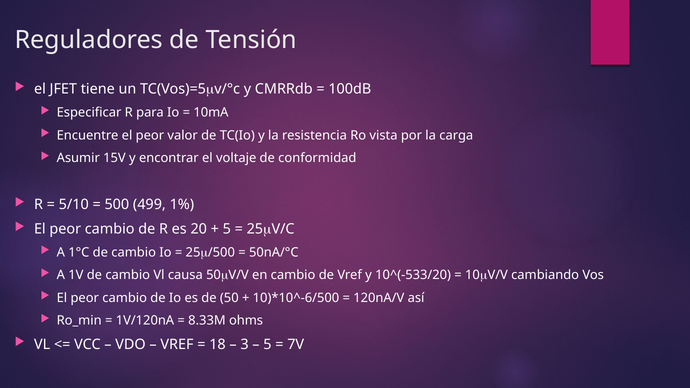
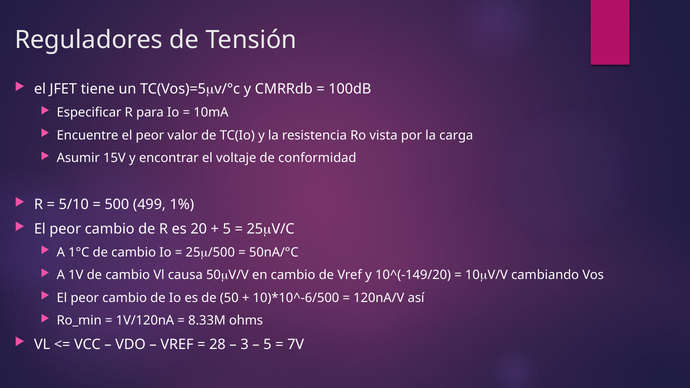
10^(-533/20: 10^(-533/20 -> 10^(-149/20
18: 18 -> 28
